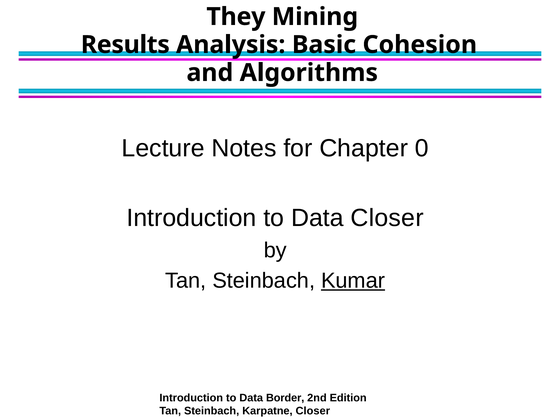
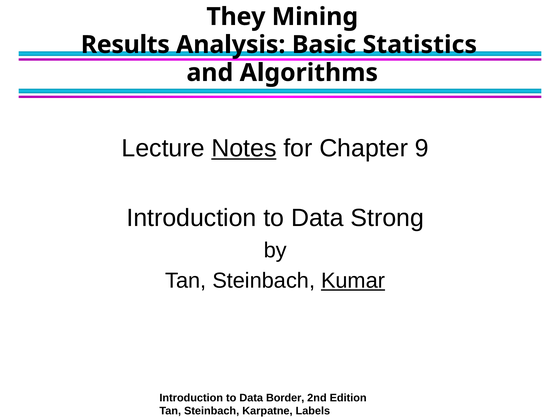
Cohesion: Cohesion -> Statistics
Notes underline: none -> present
0: 0 -> 9
Data Closer: Closer -> Strong
Karpatne Closer: Closer -> Labels
